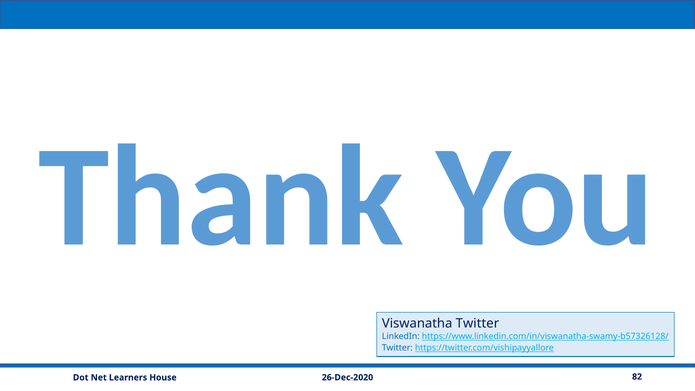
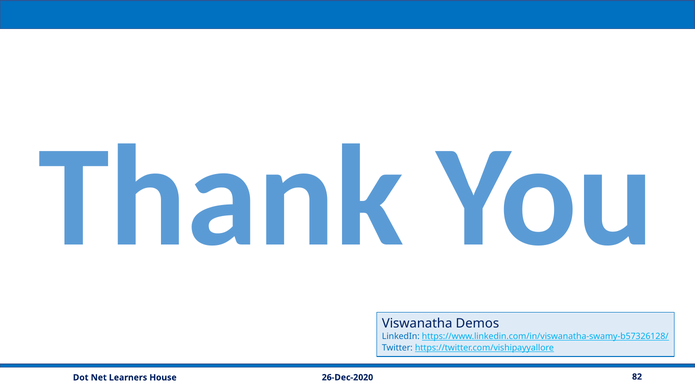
Viswanatha Twitter: Twitter -> Demos
